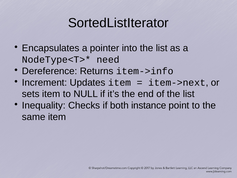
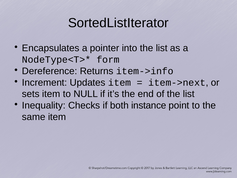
need: need -> form
